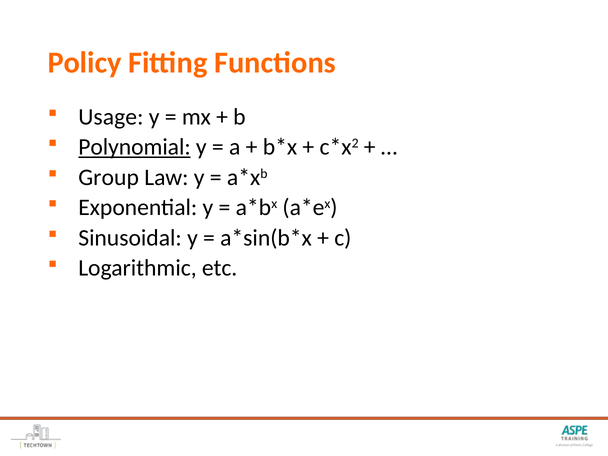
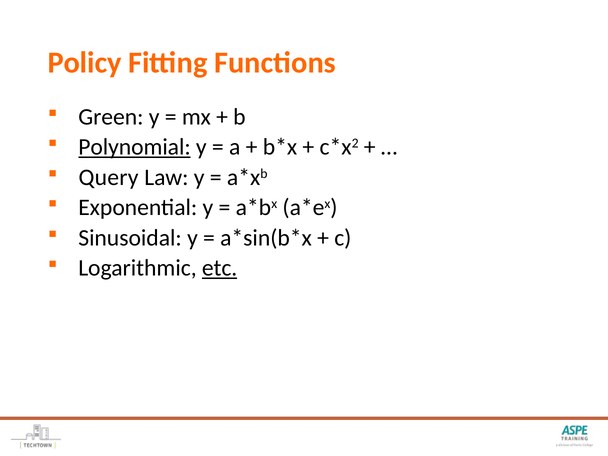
Usage: Usage -> Green
Group: Group -> Query
etc underline: none -> present
